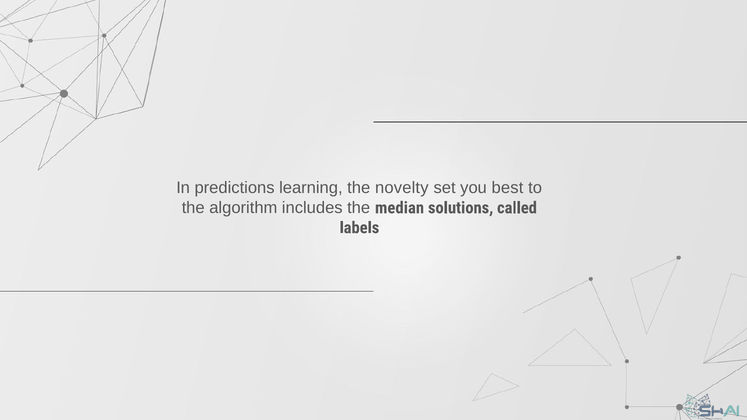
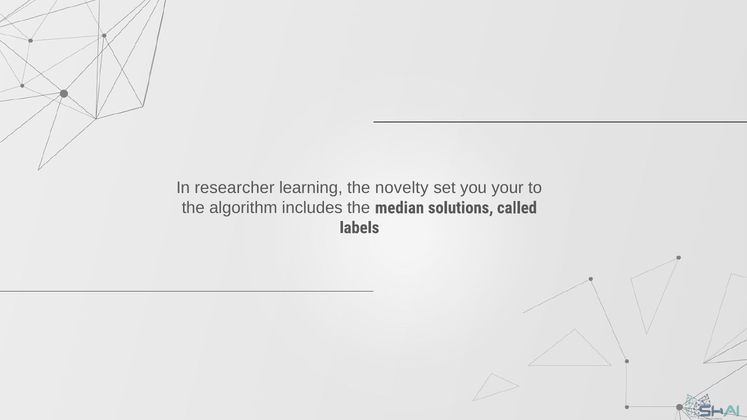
predictions: predictions -> researcher
best: best -> your
